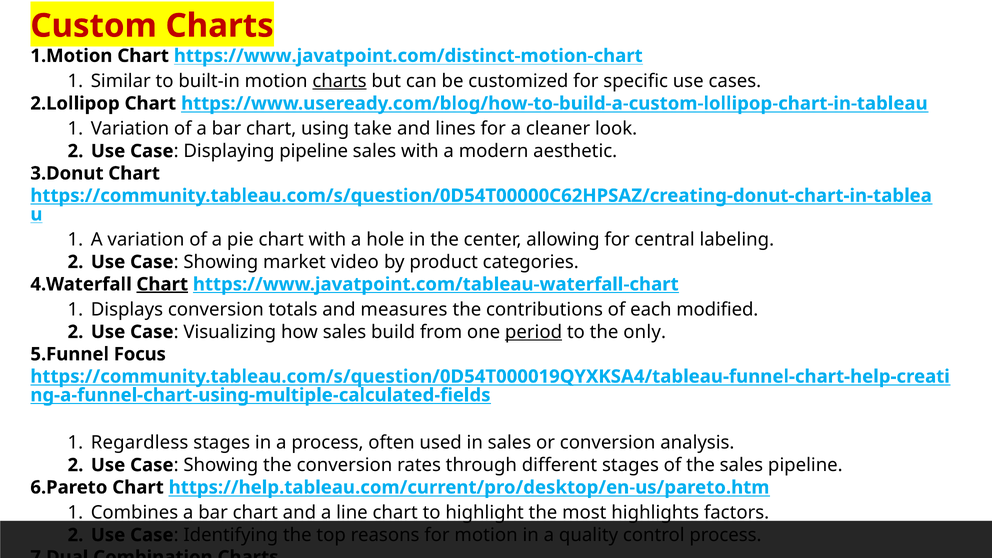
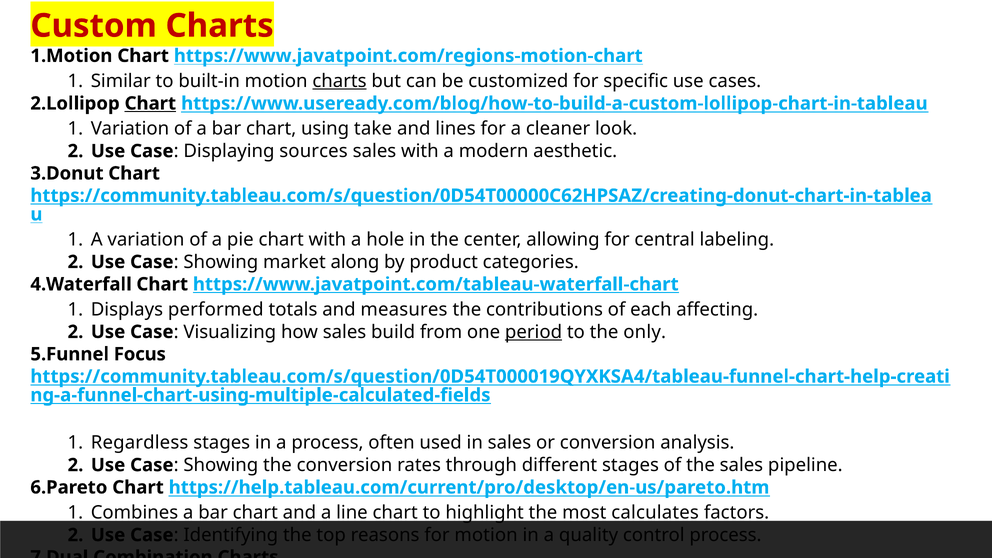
https://www.javatpoint.com/distinct-motion-chart: https://www.javatpoint.com/distinct-motion-chart -> https://www.javatpoint.com/regions-motion-chart
Chart at (150, 103) underline: none -> present
Displaying pipeline: pipeline -> sources
video: video -> along
Chart at (162, 284) underline: present -> none
Displays conversion: conversion -> performed
modified: modified -> affecting
highlights: highlights -> calculates
